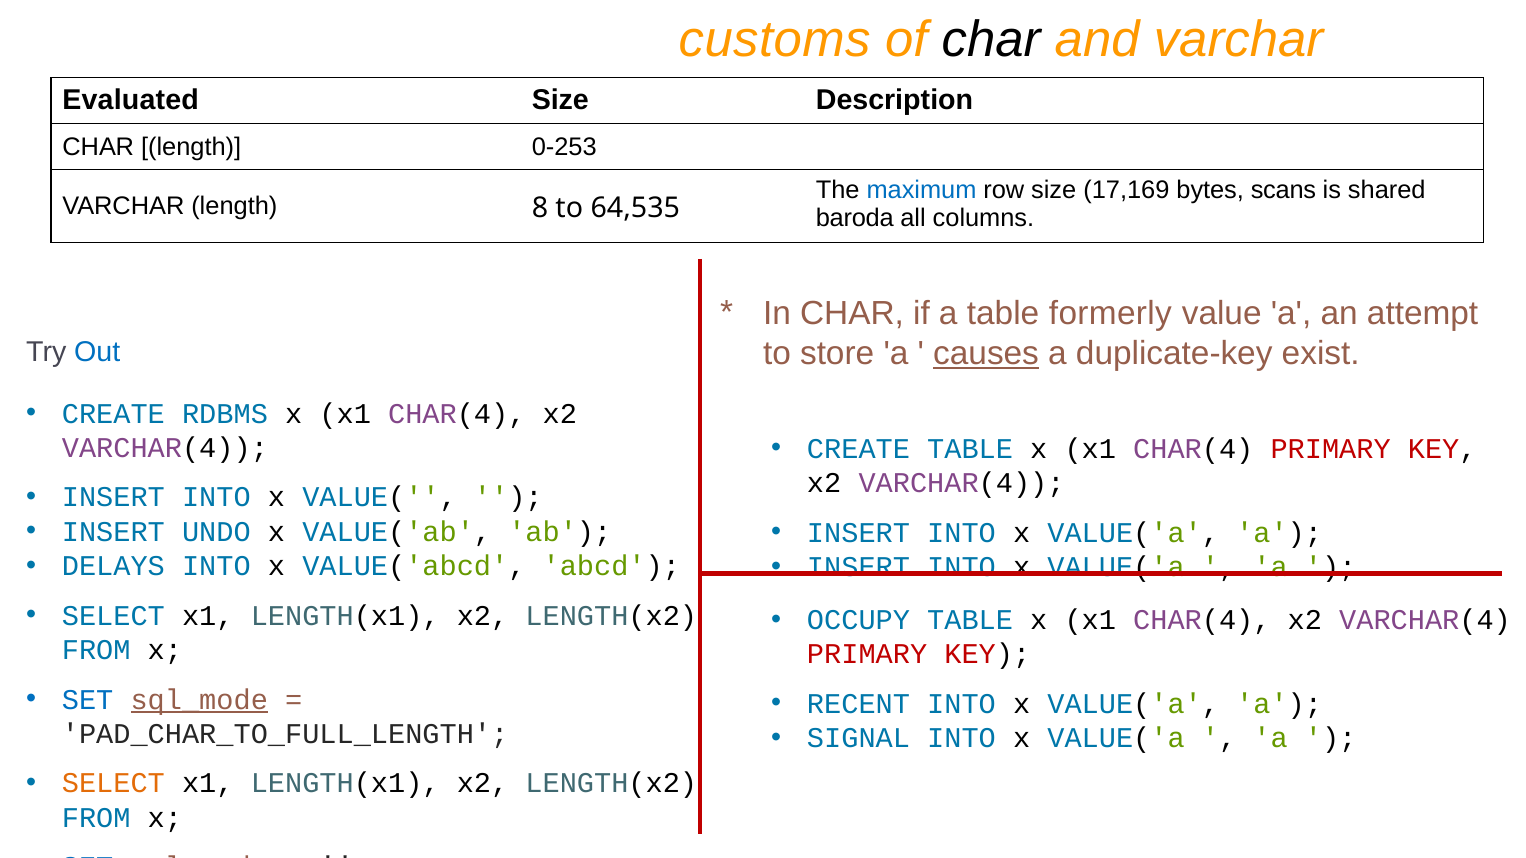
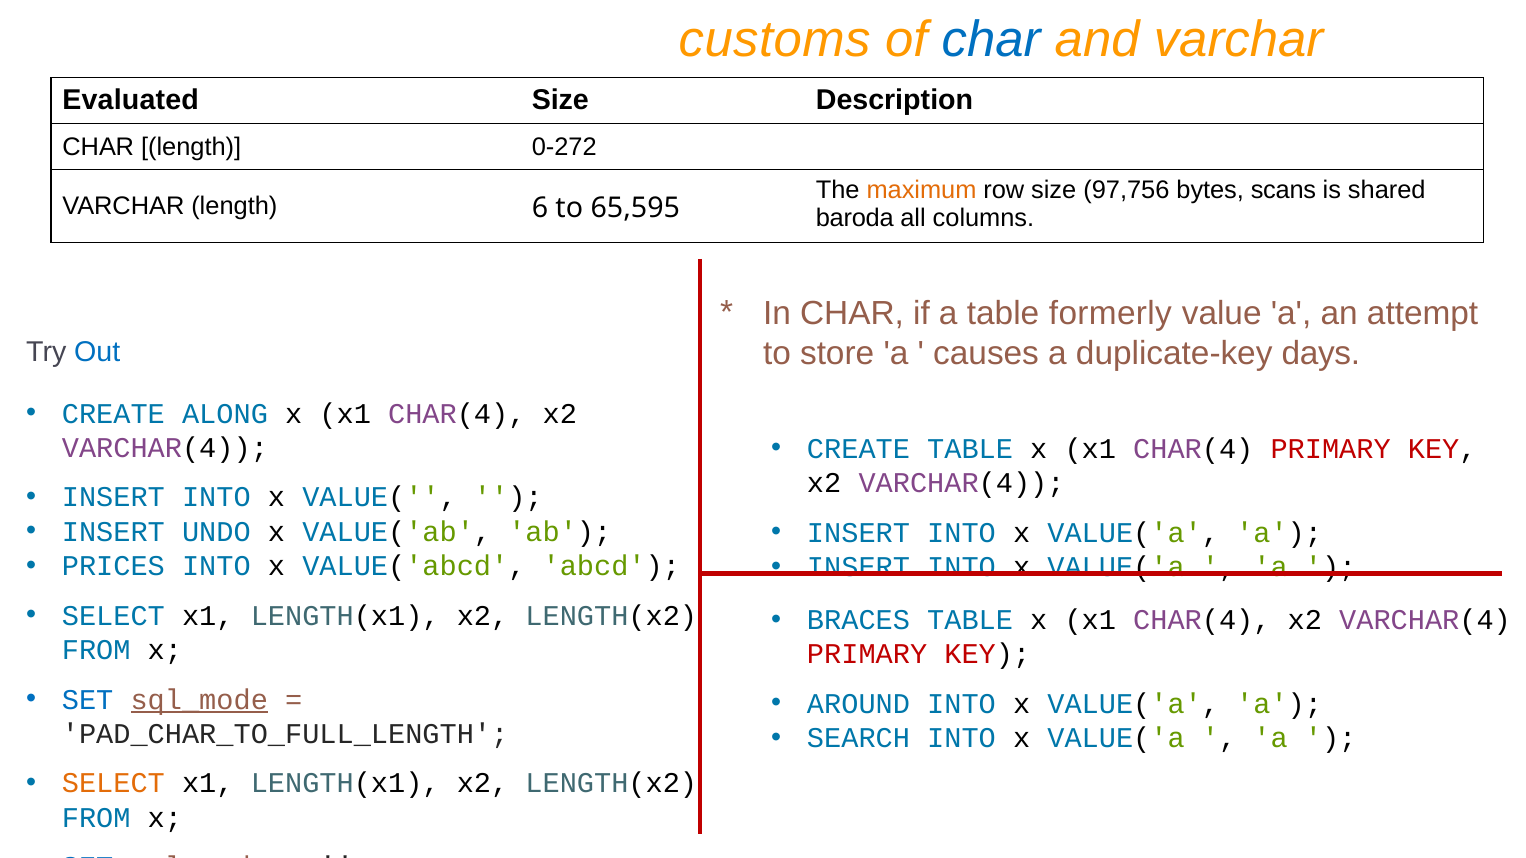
char at (991, 40) colour: black -> blue
0-253: 0-253 -> 0-272
maximum colour: blue -> orange
17,169: 17,169 -> 97,756
8: 8 -> 6
64,535: 64,535 -> 65,595
causes underline: present -> none
exist: exist -> days
RDBMS: RDBMS -> ALONG
DELAYS: DELAYS -> PRICES
OCCUPY: OCCUPY -> BRACES
RECENT: RECENT -> AROUND
SIGNAL: SIGNAL -> SEARCH
